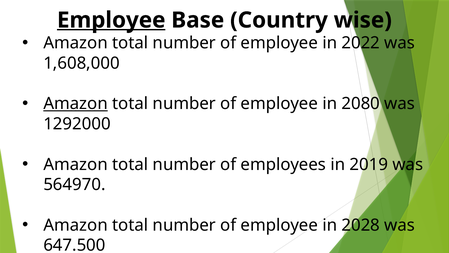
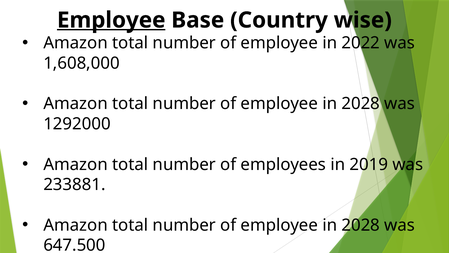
Amazon at (76, 104) underline: present -> none
2080 at (361, 104): 2080 -> 2028
564970: 564970 -> 233881
